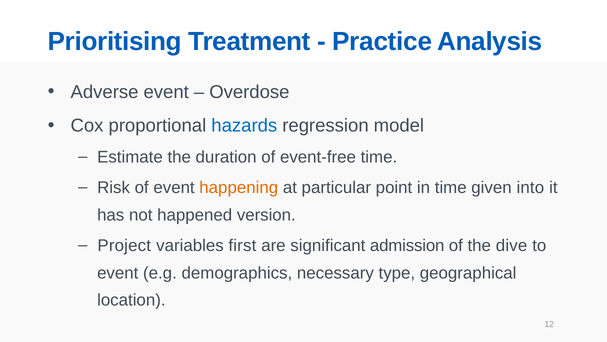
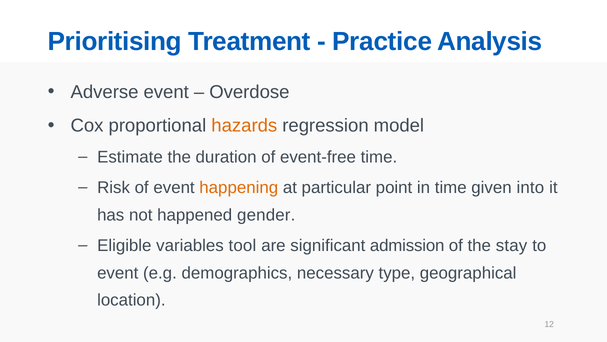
hazards colour: blue -> orange
version: version -> gender
Project: Project -> Eligible
first: first -> tool
dive: dive -> stay
